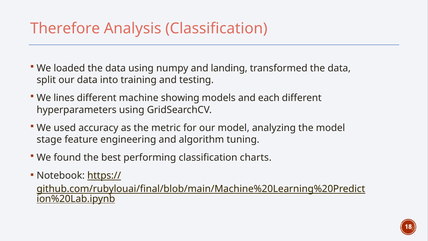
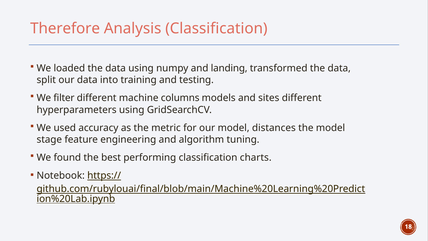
lines: lines -> filter
showing: showing -> columns
each: each -> sites
analyzing: analyzing -> distances
